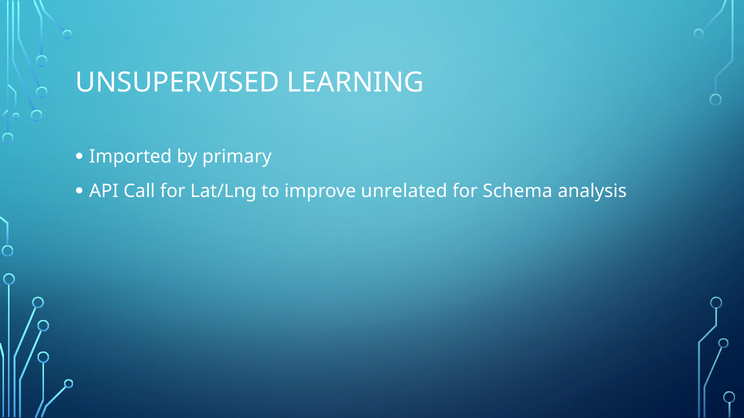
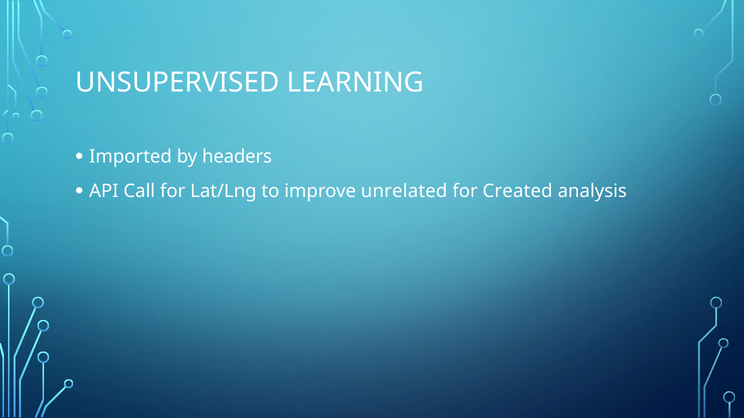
primary: primary -> headers
Schema: Schema -> Created
